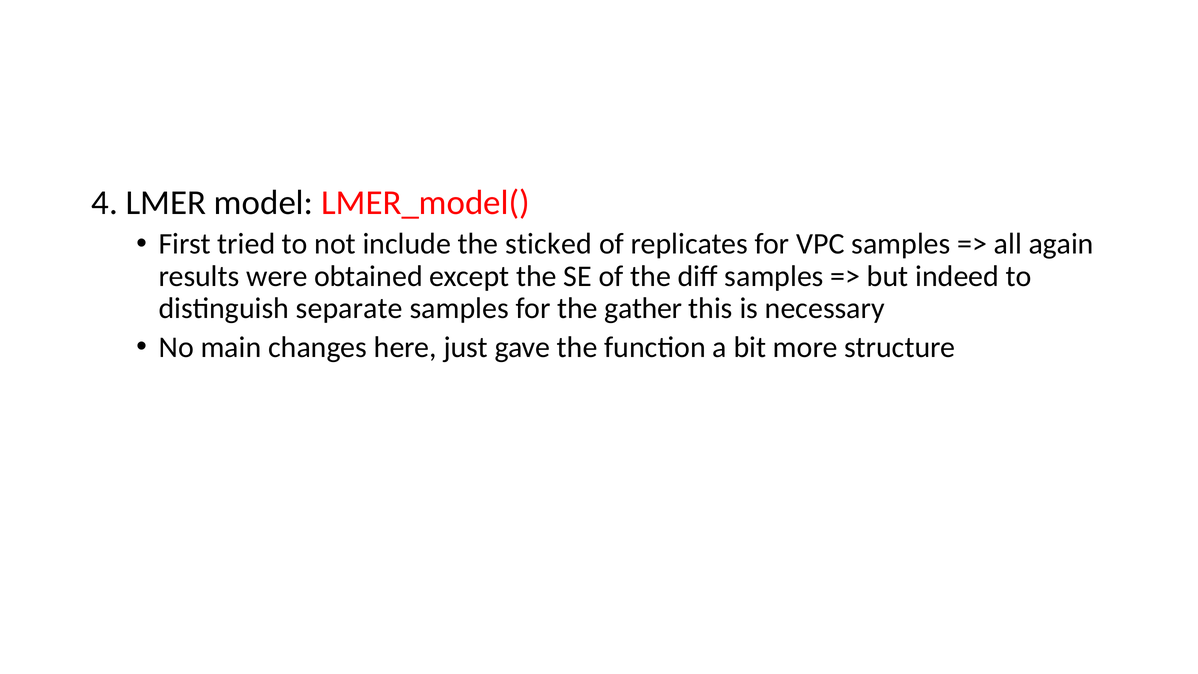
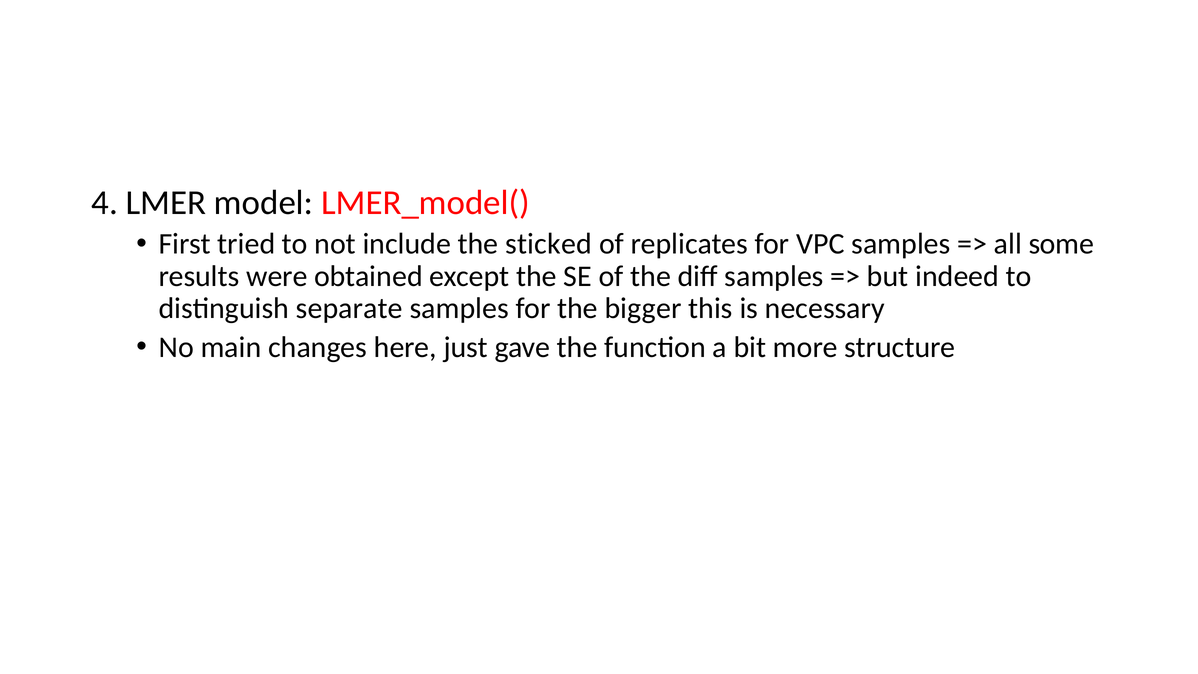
again: again -> some
gather: gather -> bigger
